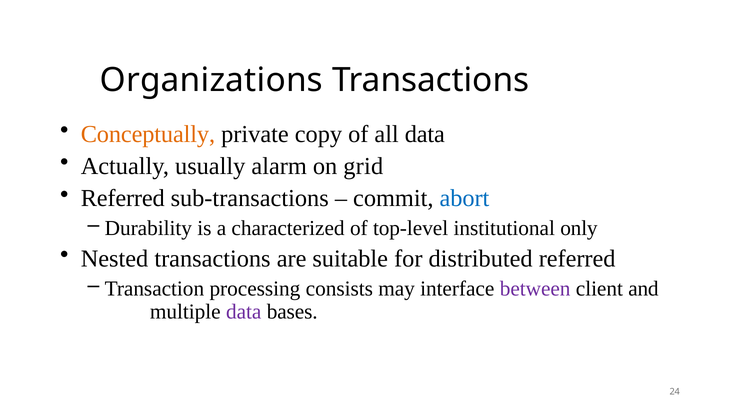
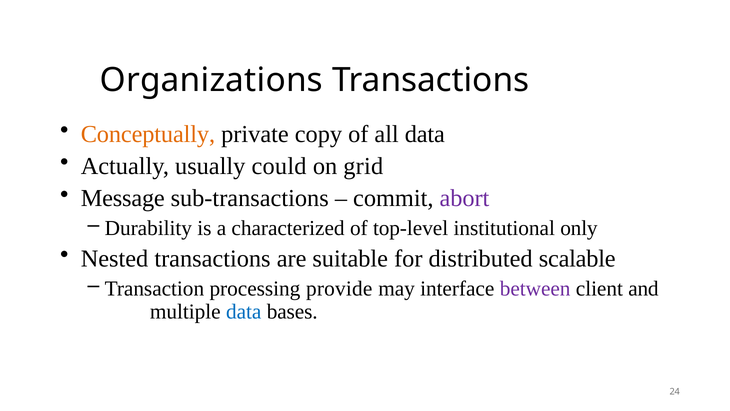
alarm: alarm -> could
Referred at (123, 198): Referred -> Message
abort colour: blue -> purple
distributed referred: referred -> scalable
consists: consists -> provide
data at (244, 312) colour: purple -> blue
